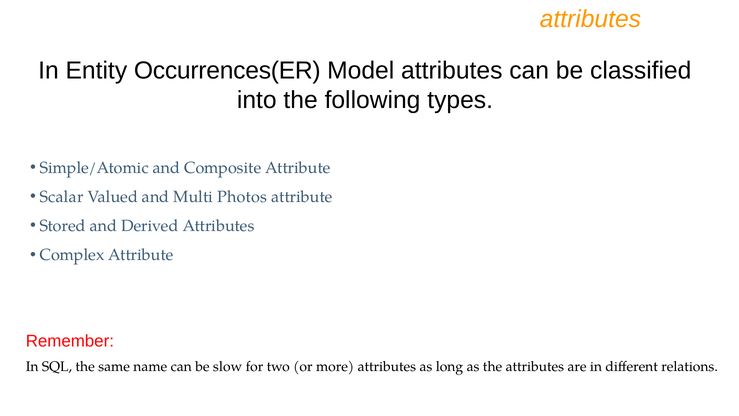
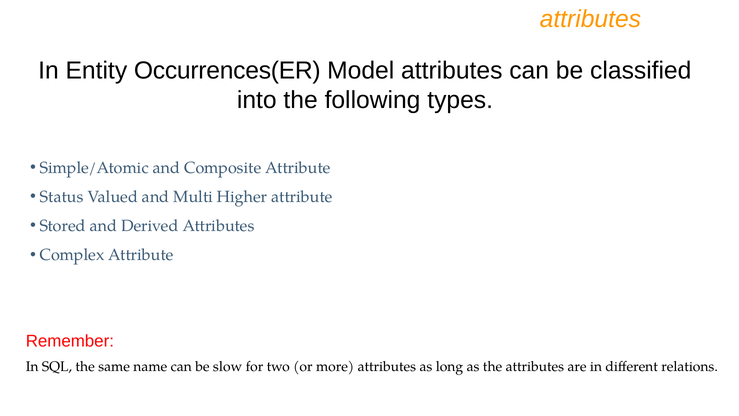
Scalar: Scalar -> Status
Photos: Photos -> Higher
